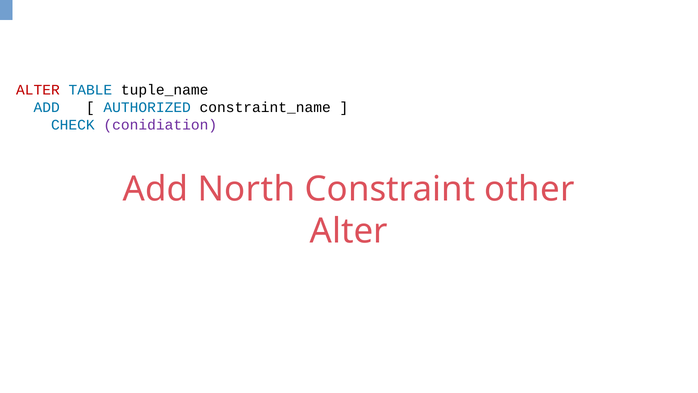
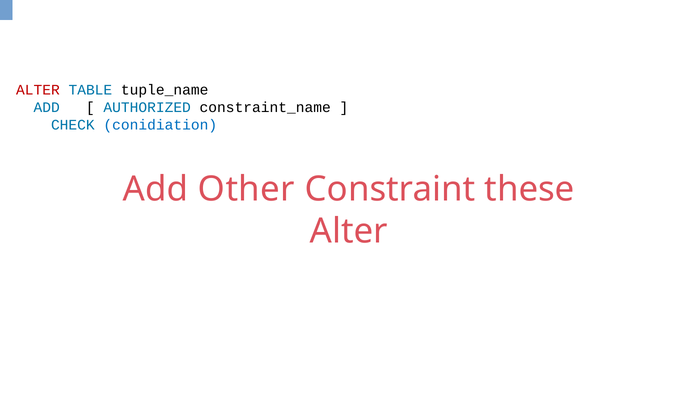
conidiation colour: purple -> blue
North: North -> Other
other: other -> these
